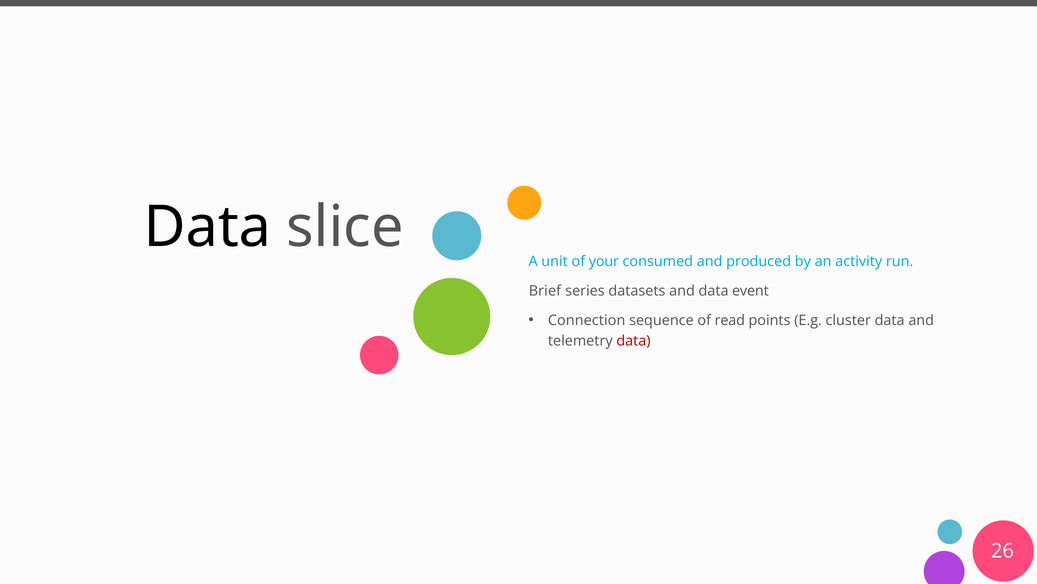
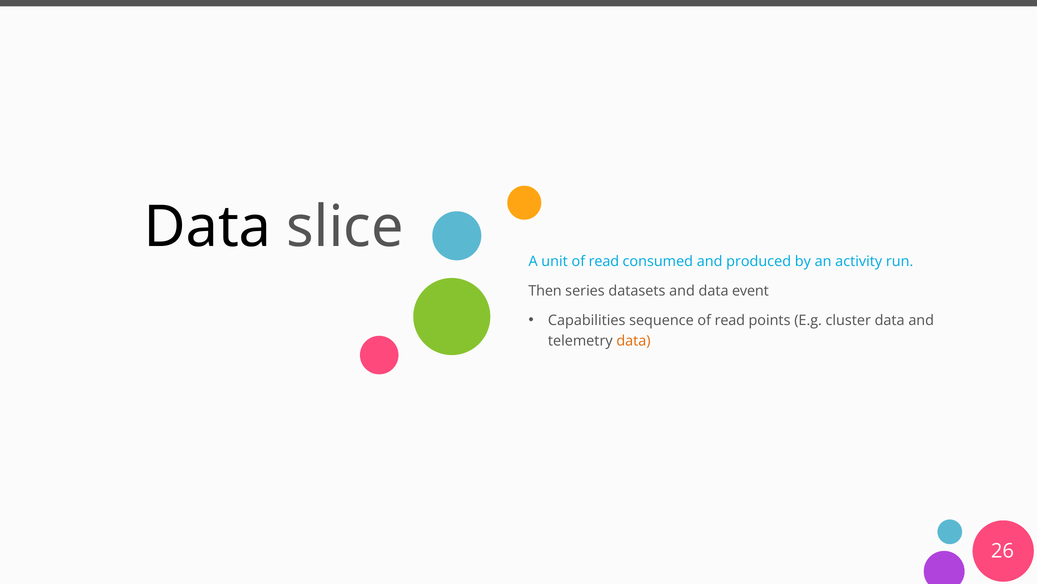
unit of your: your -> read
Brief: Brief -> Then
Connection: Connection -> Capabilities
data at (633, 341) colour: red -> orange
